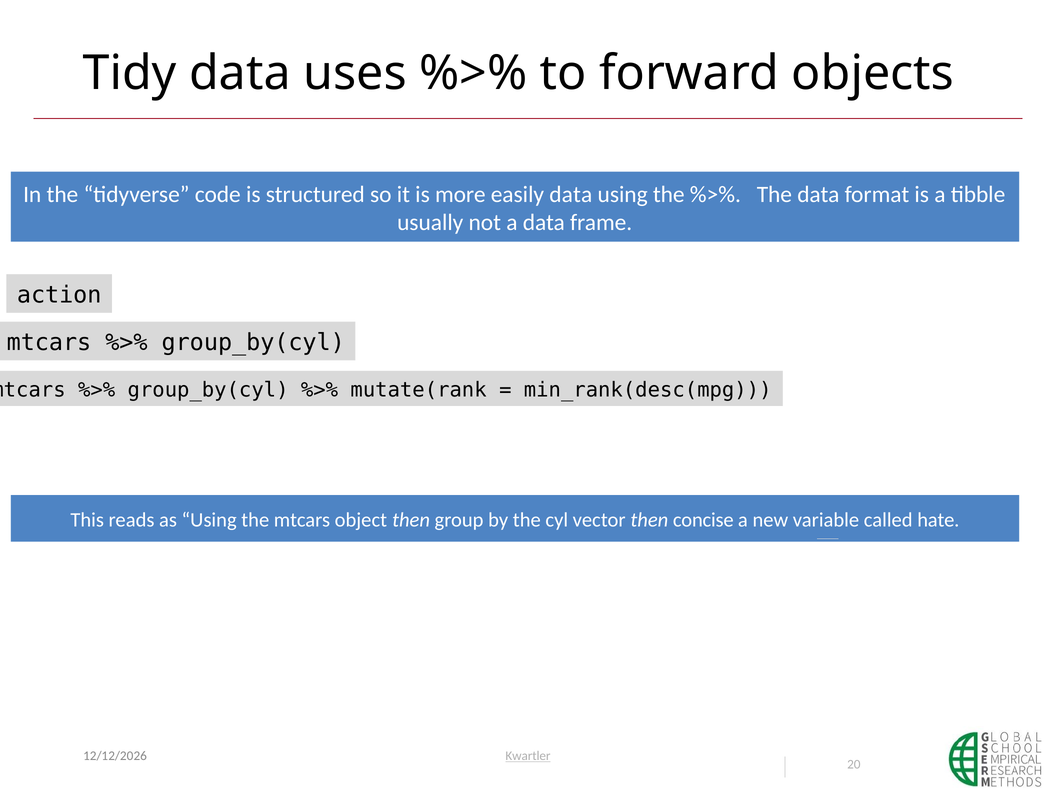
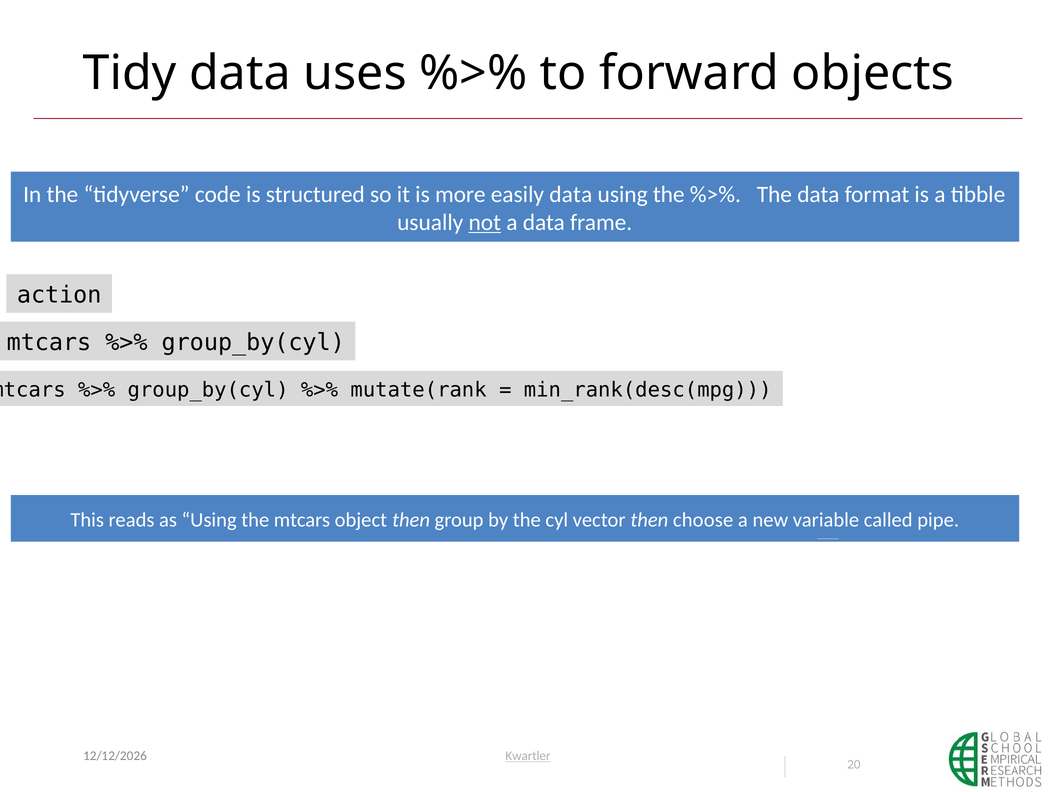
not underline: none -> present
concise: concise -> choose
hate: hate -> pipe
